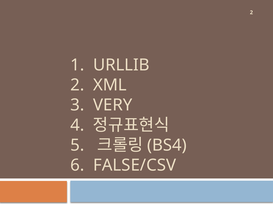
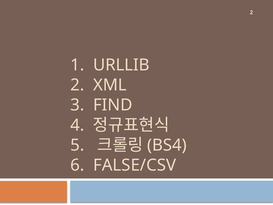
VERY: VERY -> FIND
